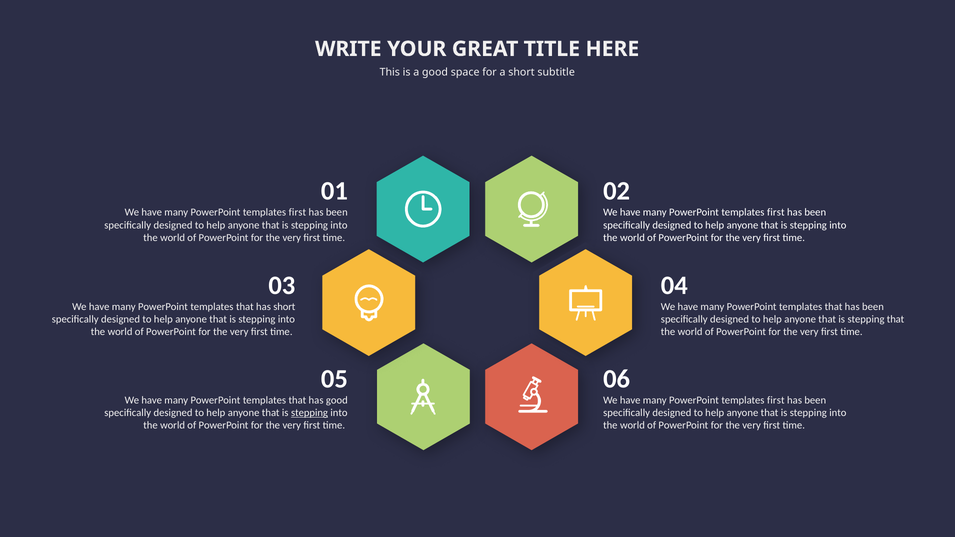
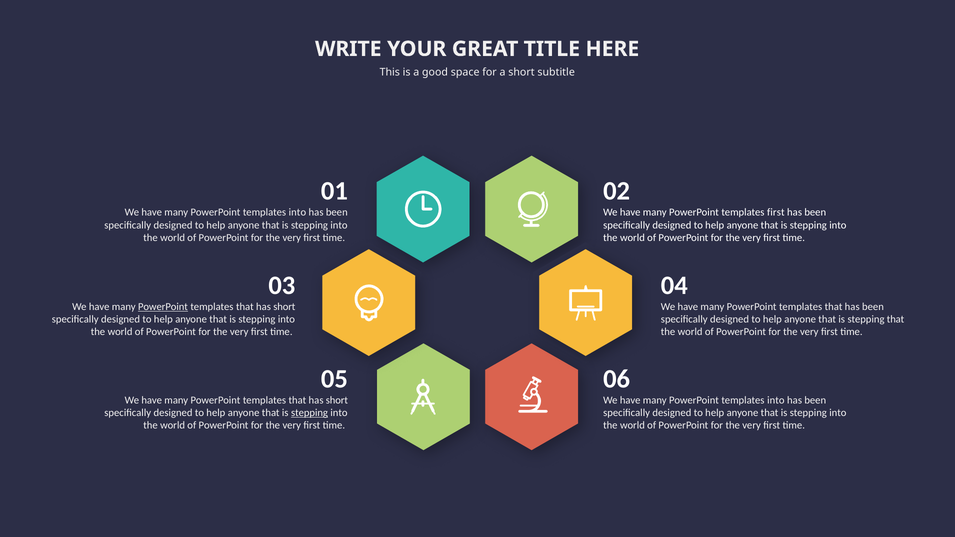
first at (297, 212): first -> into
PowerPoint at (163, 307) underline: none -> present
good at (337, 400): good -> short
first at (776, 400): first -> into
